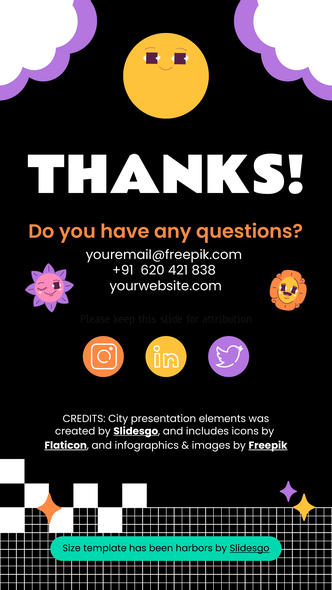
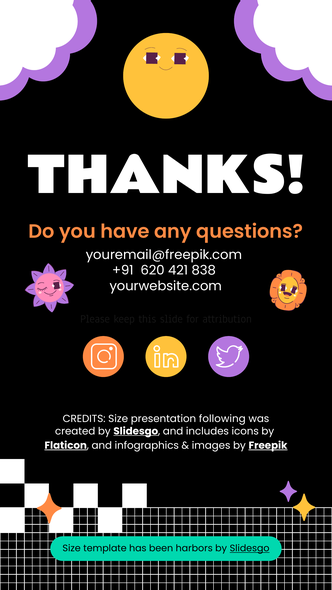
City at (118, 419): City -> Size
elements: elements -> following
